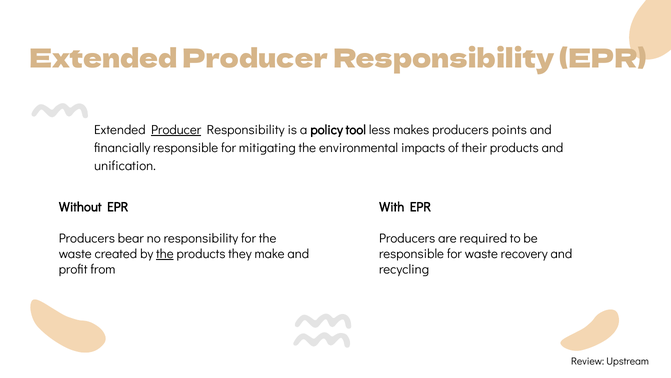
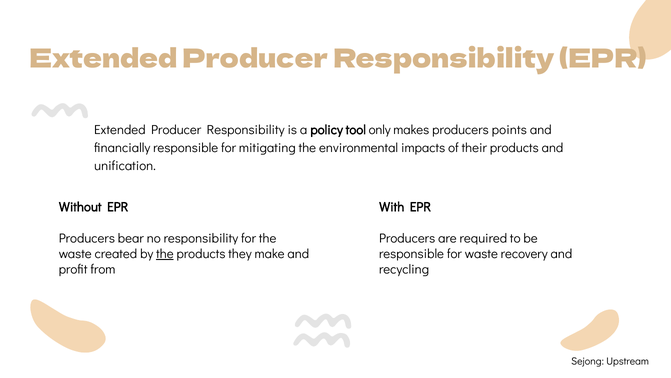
Producer at (176, 130) underline: present -> none
less: less -> only
Review: Review -> Sejong
